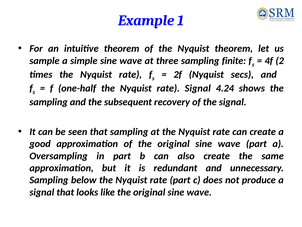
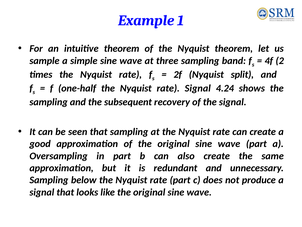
finite: finite -> band
secs: secs -> split
